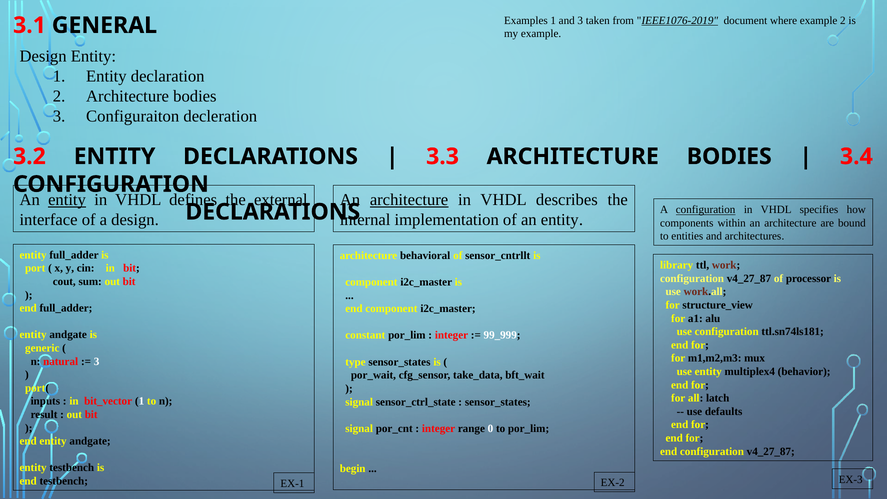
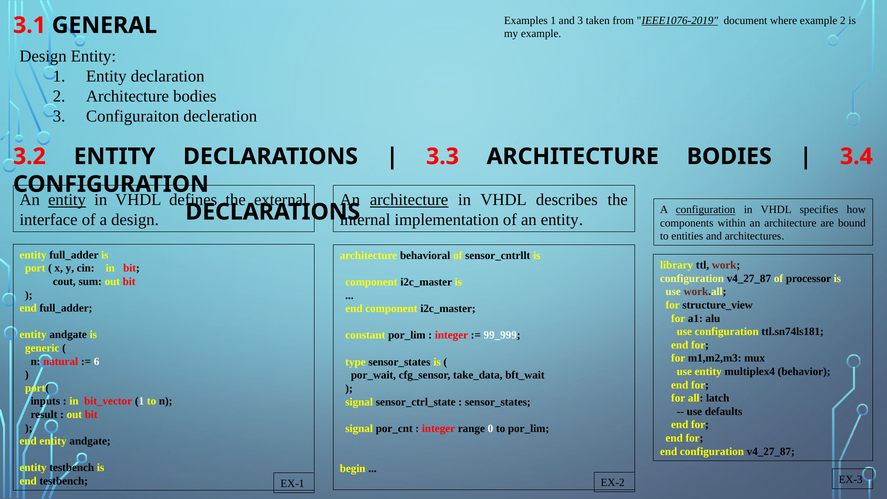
3 at (97, 361): 3 -> 6
